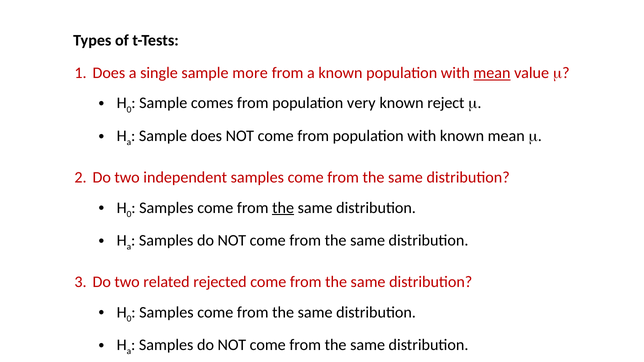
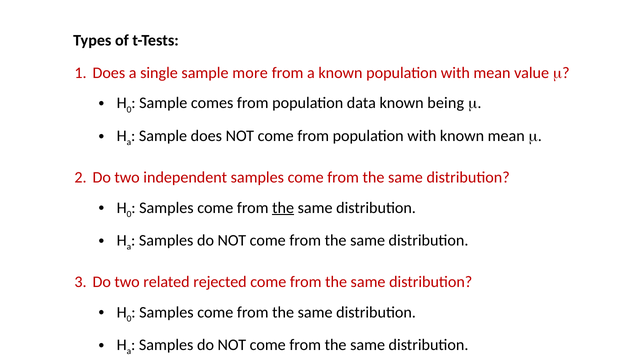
mean at (492, 73) underline: present -> none
very: very -> data
reject: reject -> being
